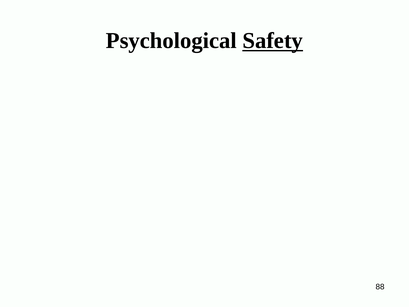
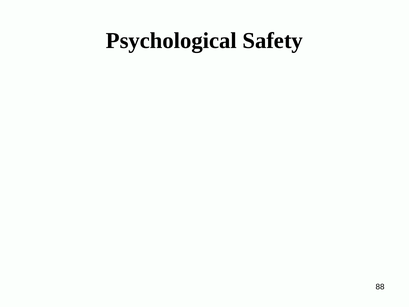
Safety underline: present -> none
